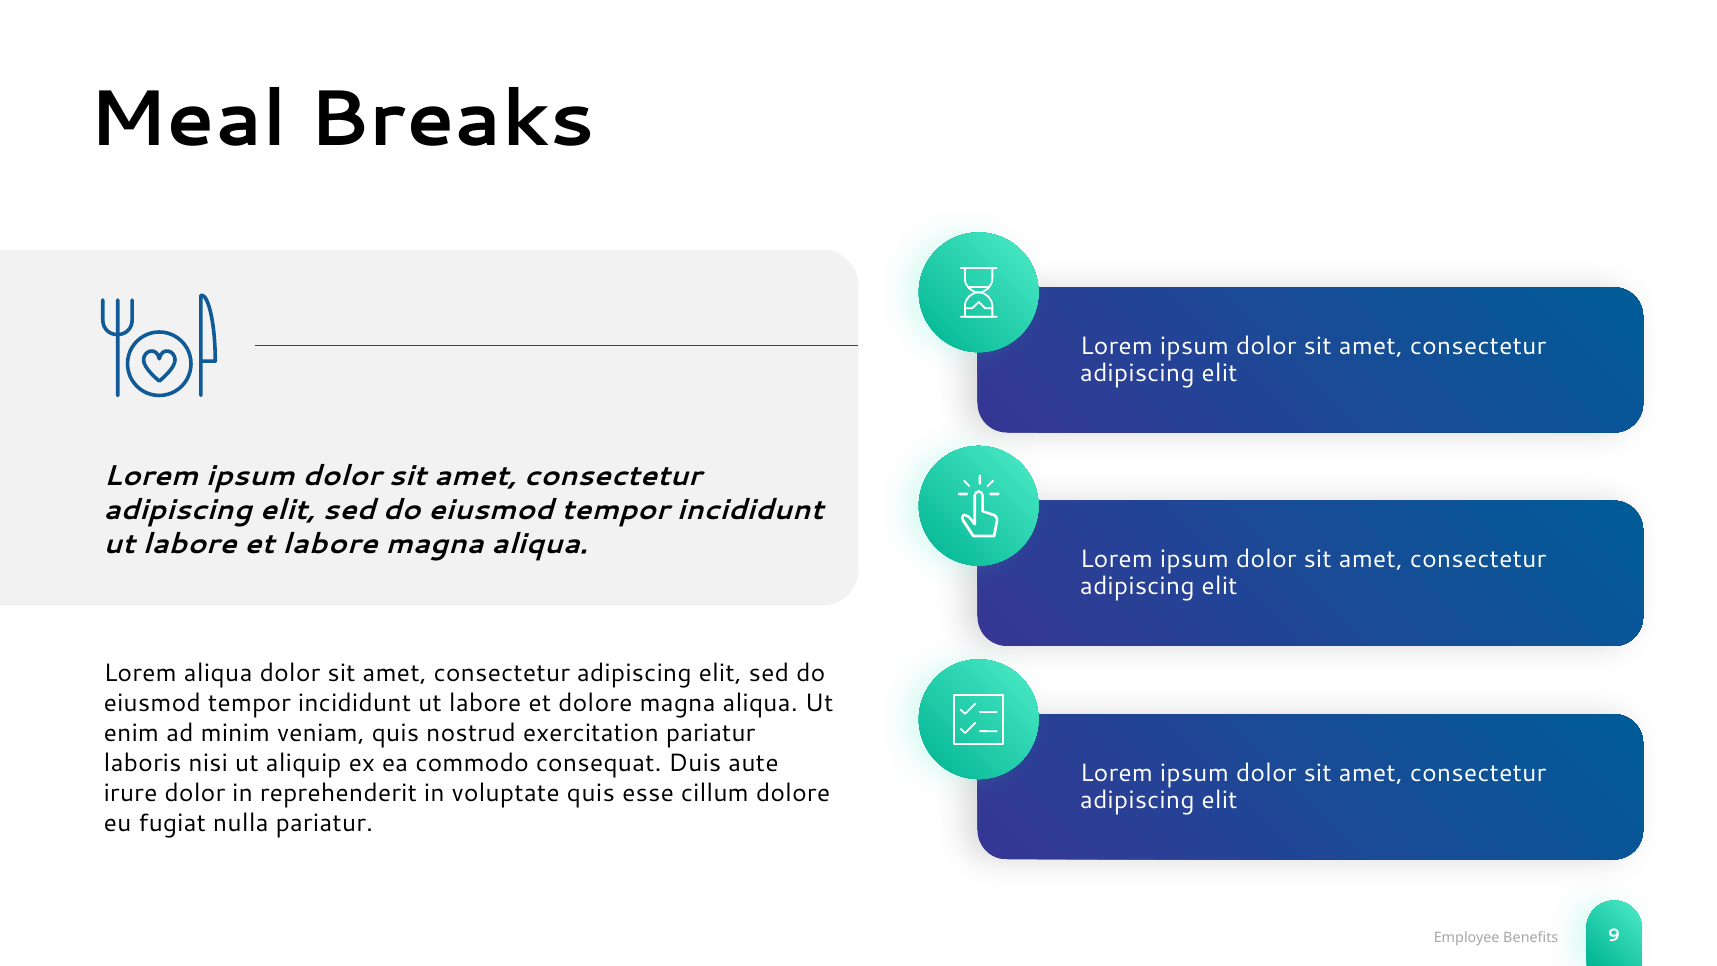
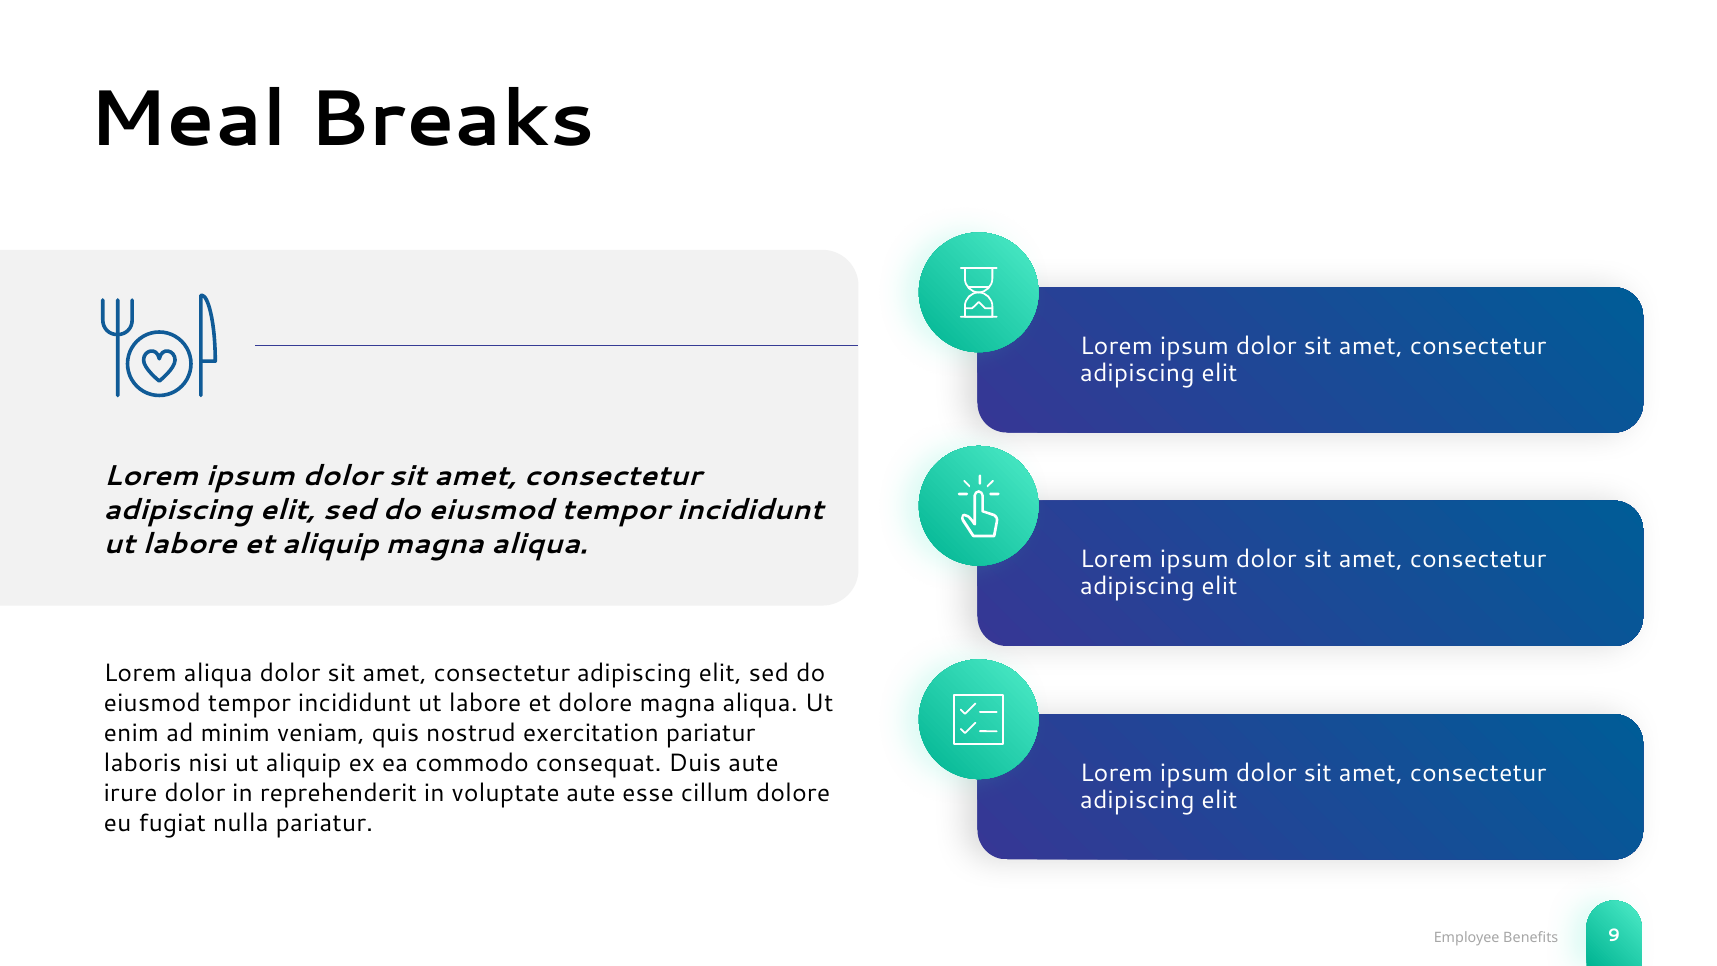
et labore: labore -> aliquip
voluptate quis: quis -> aute
